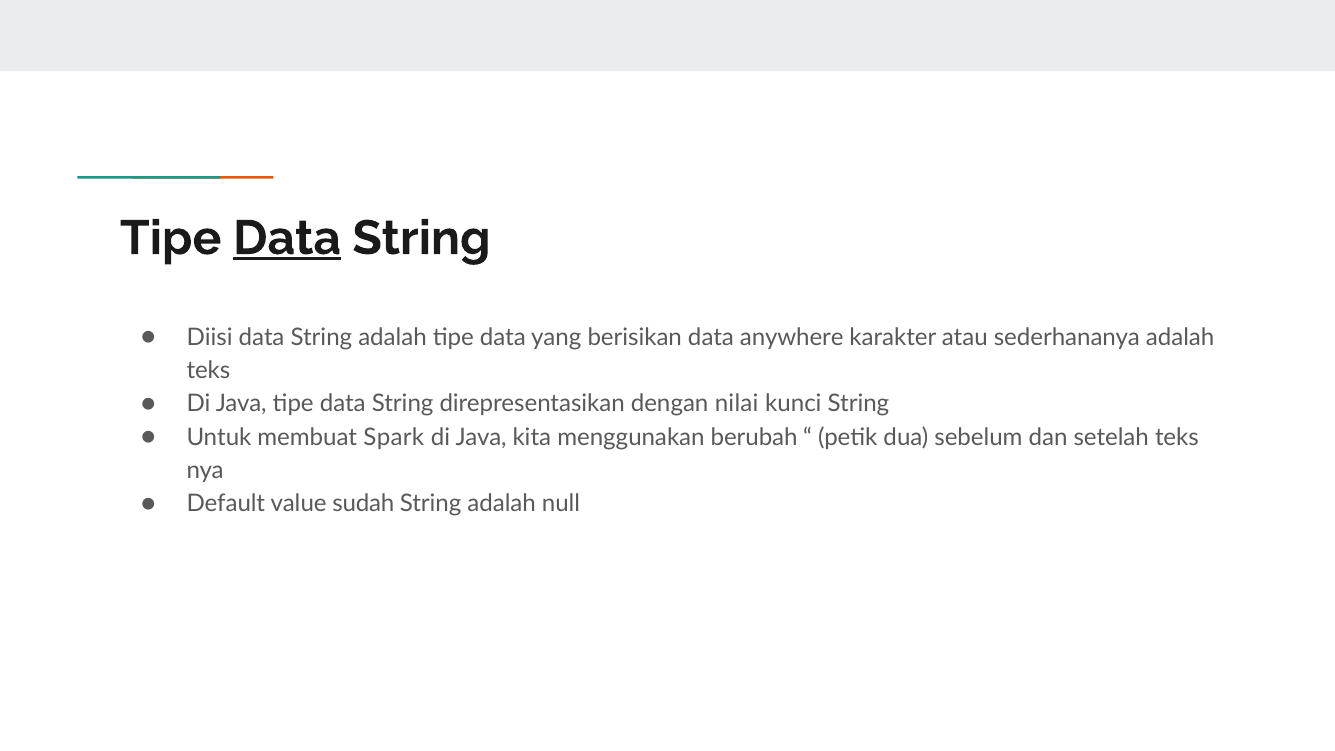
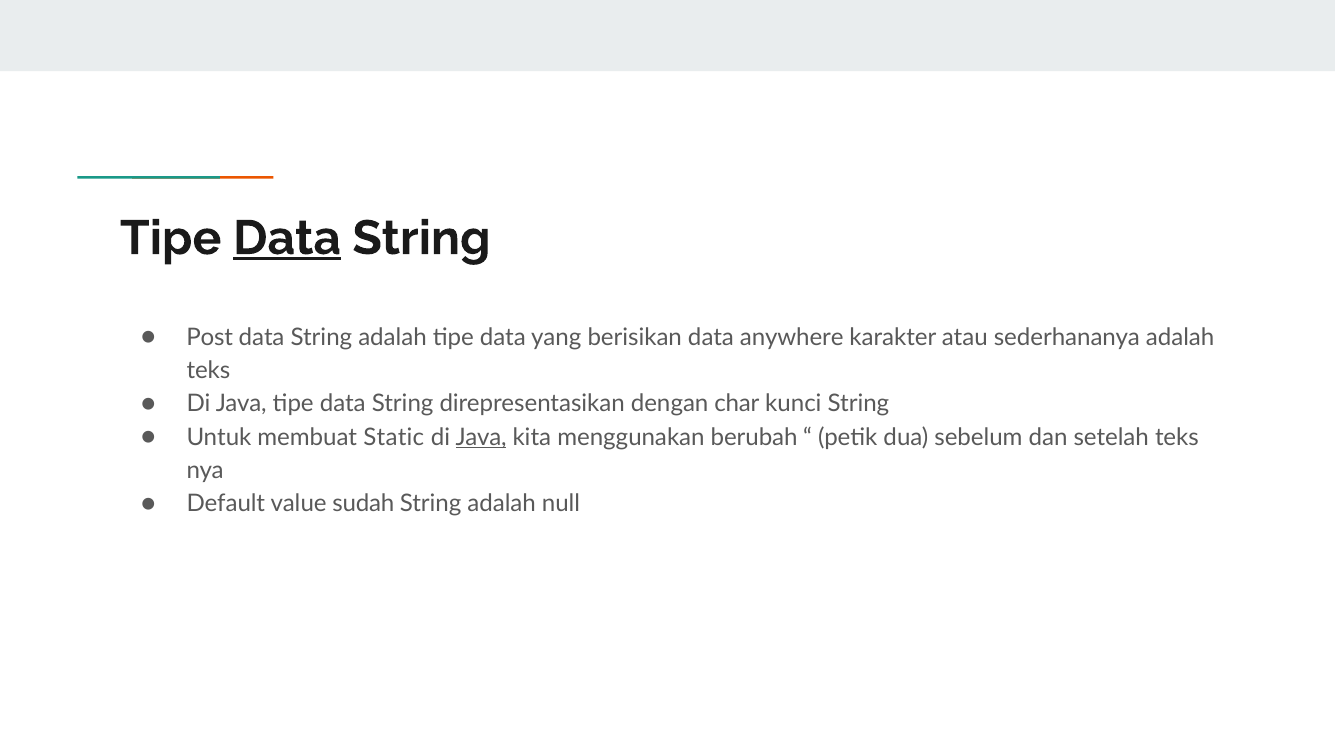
Diisi: Diisi -> Post
nilai: nilai -> char
Spark: Spark -> Static
Java at (481, 437) underline: none -> present
